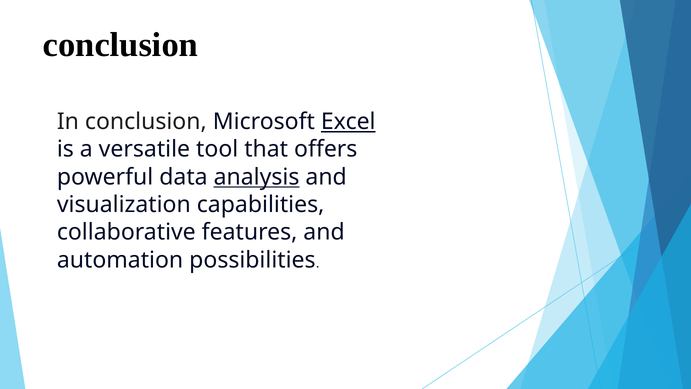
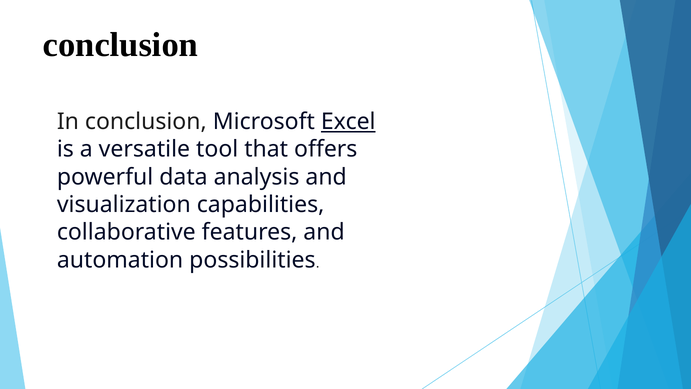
analysis underline: present -> none
